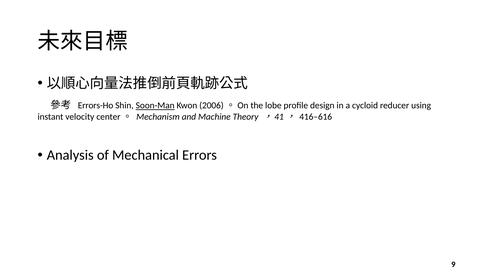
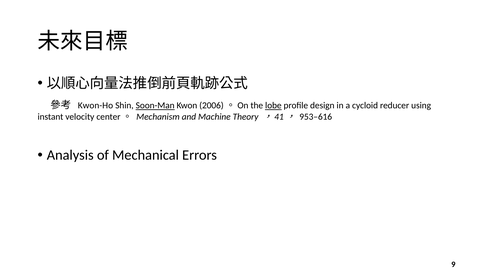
Errors-Ho: Errors-Ho -> Kwon-Ho
lobe underline: none -> present
416–616: 416–616 -> 953–616
